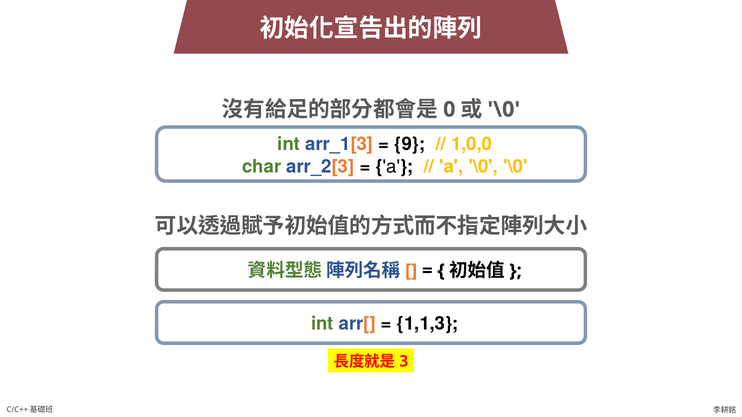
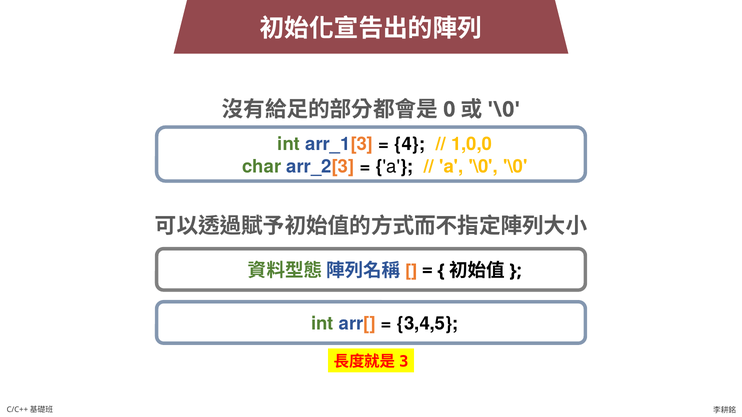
9: 9 -> 4
1,1,3: 1,1,3 -> 3,4,5
